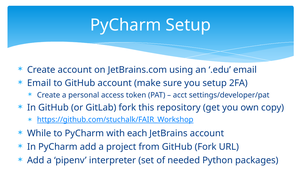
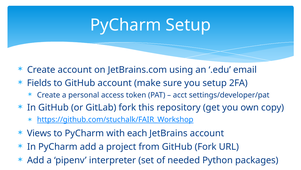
Email at (39, 83): Email -> Fields
While: While -> Views
